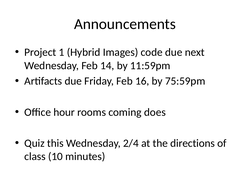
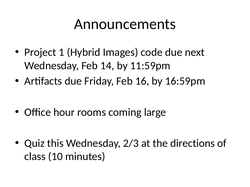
75:59pm: 75:59pm -> 16:59pm
does: does -> large
2/4: 2/4 -> 2/3
